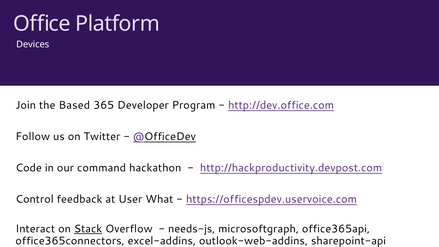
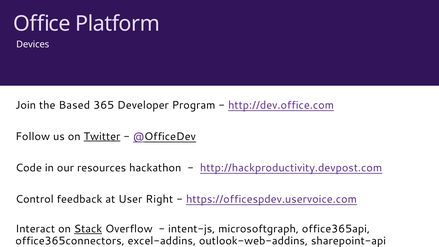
Twitter underline: none -> present
command: command -> resources
What: What -> Right
needs-js: needs-js -> intent-js
